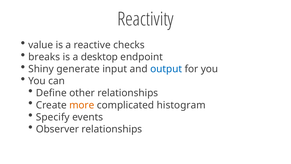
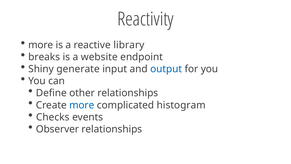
value at (41, 45): value -> more
checks: checks -> library
desktop: desktop -> website
more at (82, 105) colour: orange -> blue
Specify: Specify -> Checks
